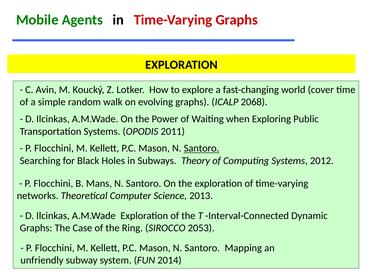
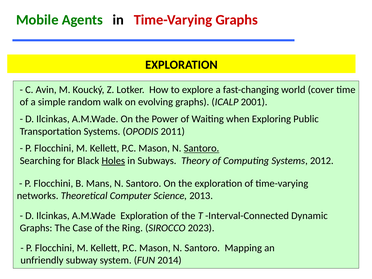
2068: 2068 -> 2001
Holes underline: none -> present
2053: 2053 -> 2023
